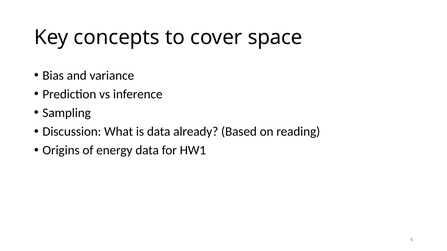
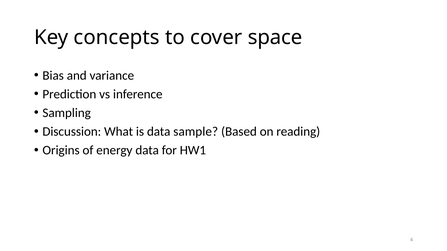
already: already -> sample
